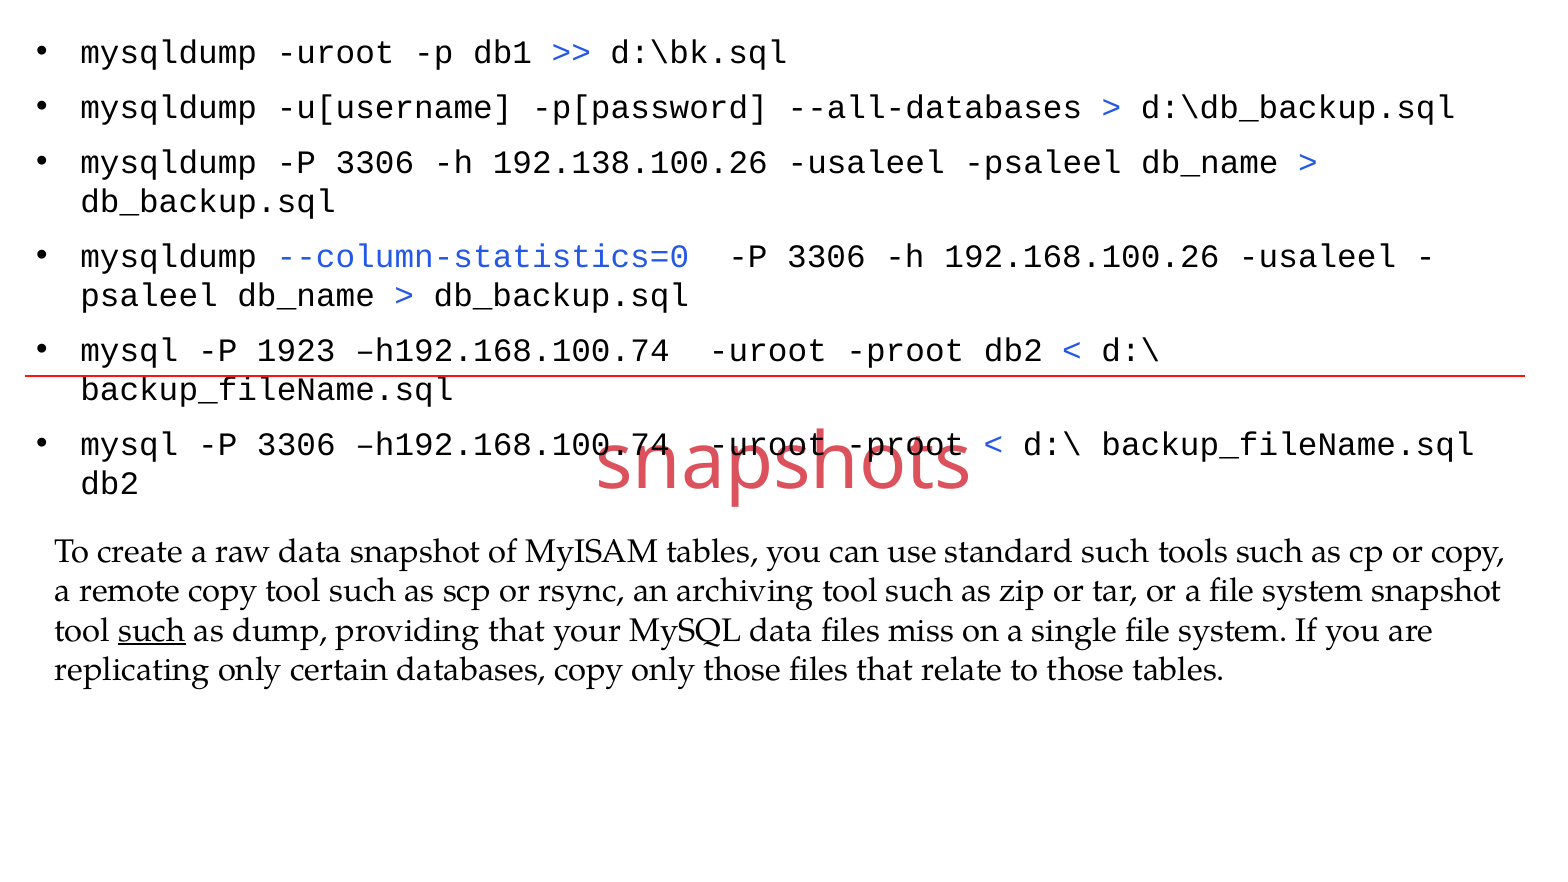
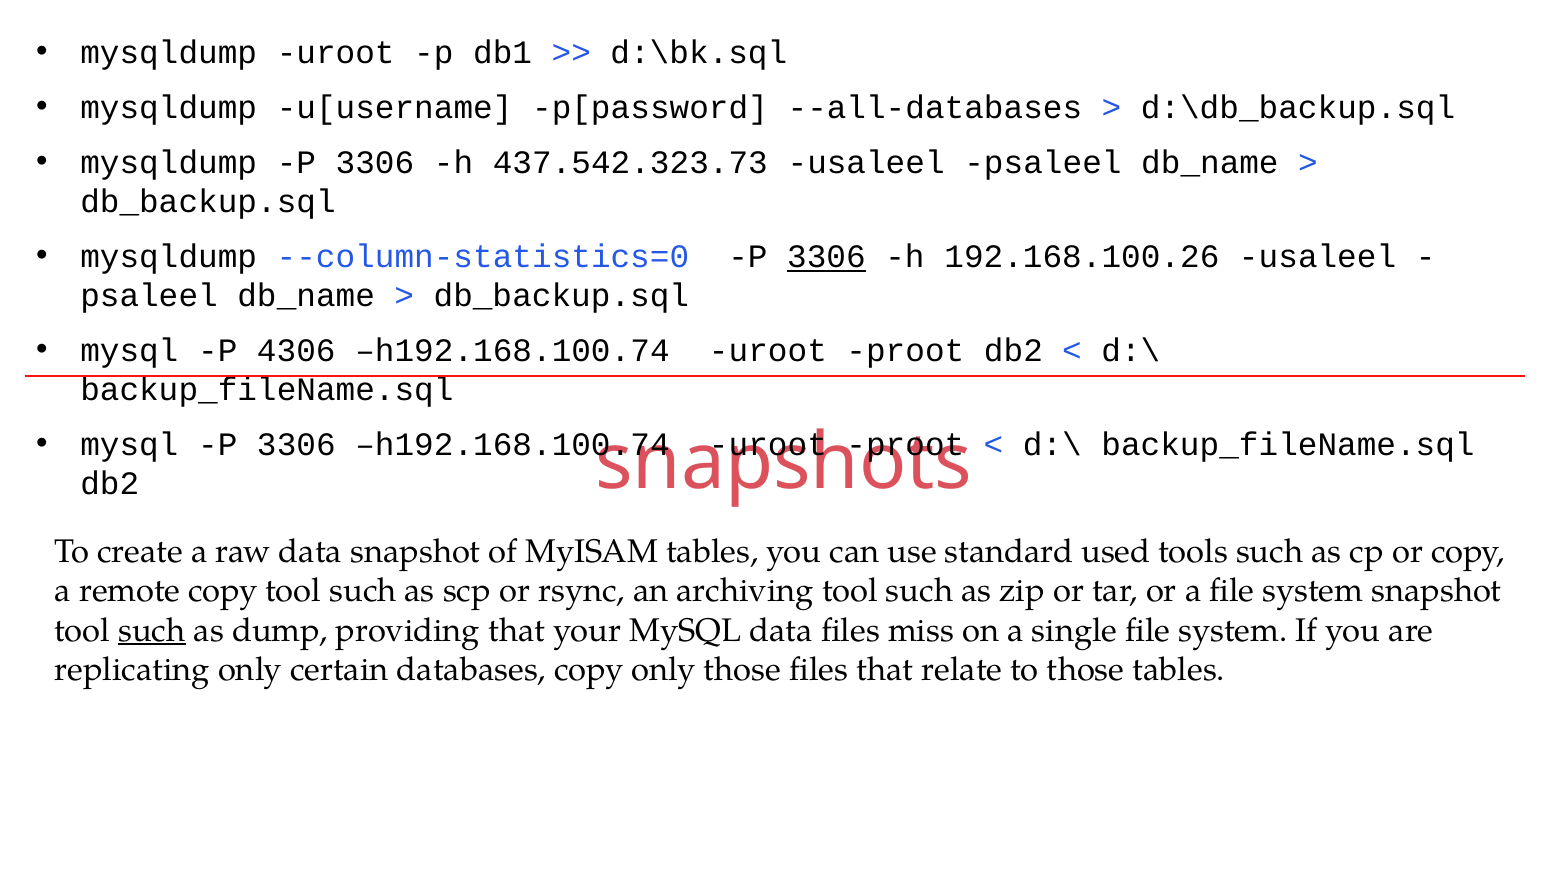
192.138.100.26: 192.138.100.26 -> 437.542.323.73
3306 at (826, 257) underline: none -> present
1923: 1923 -> 4306
standard such: such -> used
